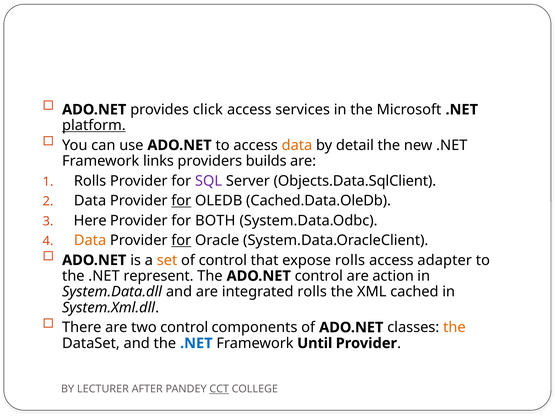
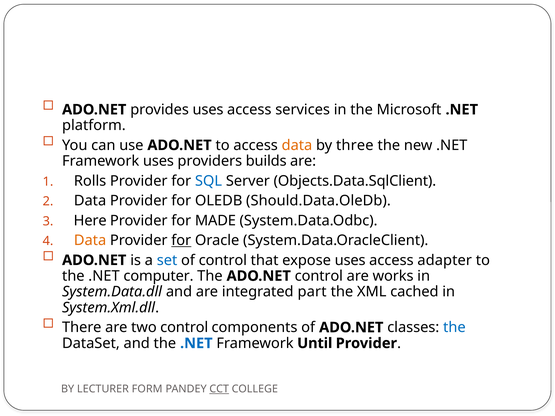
provides click: click -> uses
platform underline: present -> none
detail: detail -> three
Framework links: links -> uses
SQL colour: purple -> blue
for at (181, 201) underline: present -> none
Cached.Data.OleDb: Cached.Data.OleDb -> Should.Data.OleDb
BOTH: BOTH -> MADE
set colour: orange -> blue
expose rolls: rolls -> uses
represent: represent -> computer
action: action -> works
integrated rolls: rolls -> part
the at (454, 328) colour: orange -> blue
AFTER: AFTER -> FORM
